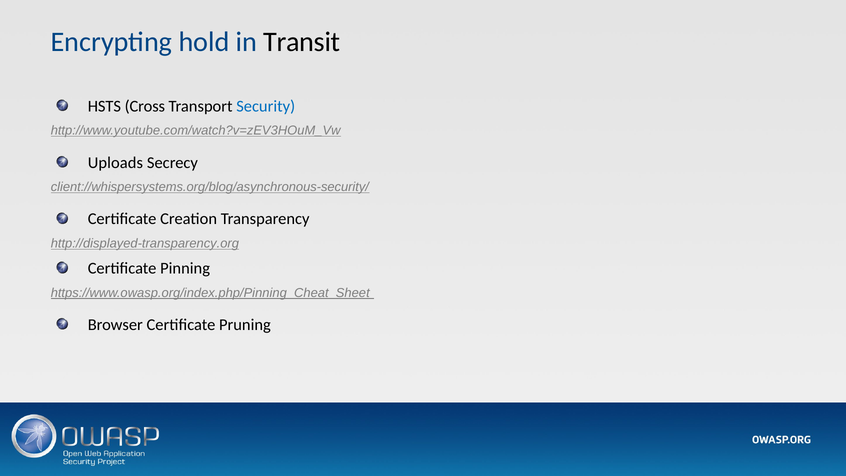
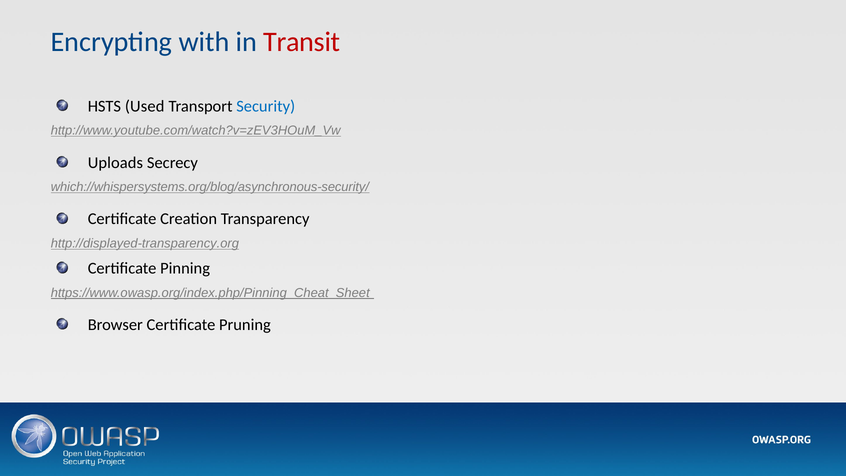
hold: hold -> with
Transit colour: black -> red
Cross: Cross -> Used
client://whispersystems.org/blog/asynchronous-security/: client://whispersystems.org/blog/asynchronous-security/ -> which://whispersystems.org/blog/asynchronous-security/
